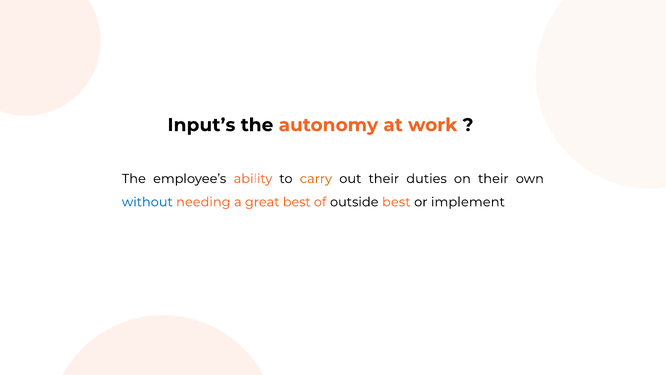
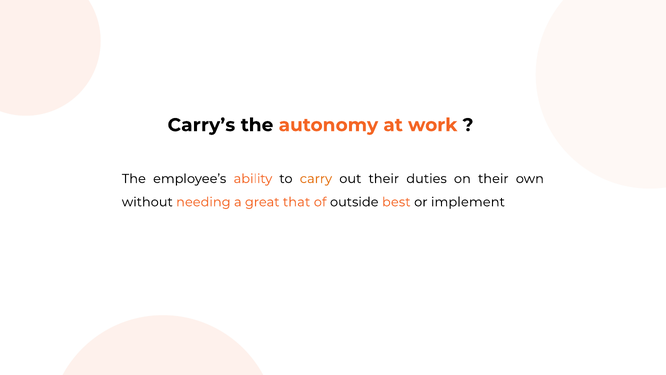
Input’s: Input’s -> Carry’s
without colour: blue -> black
great best: best -> that
